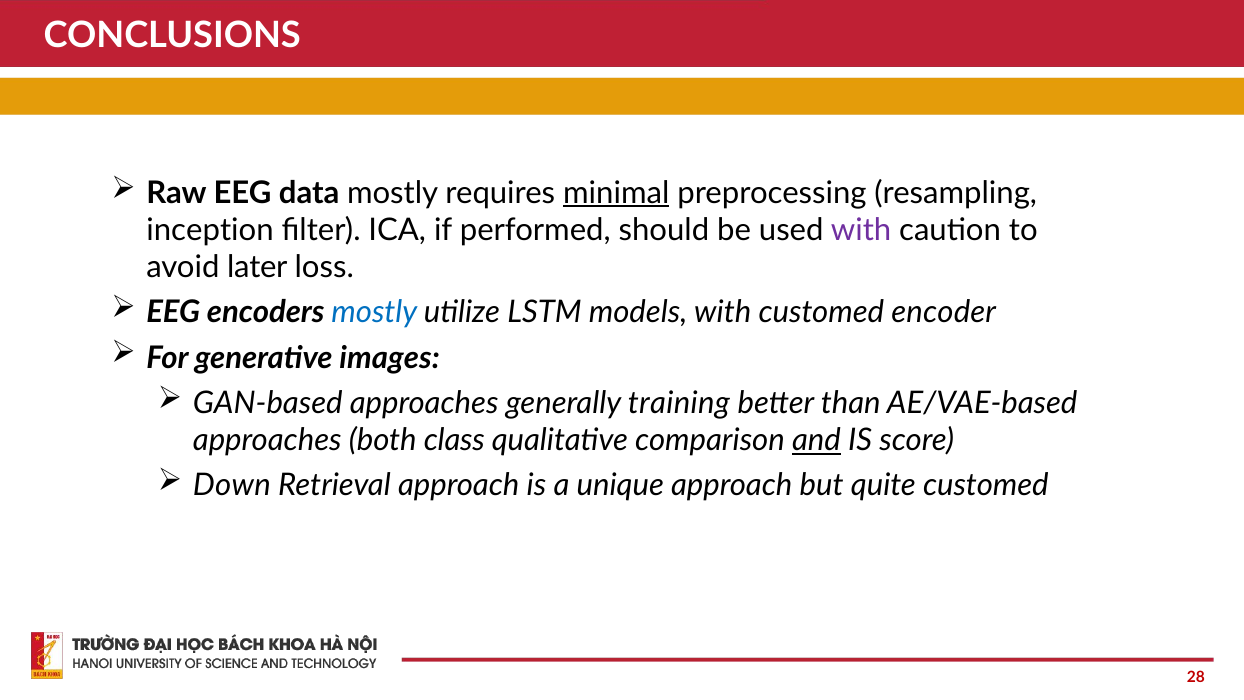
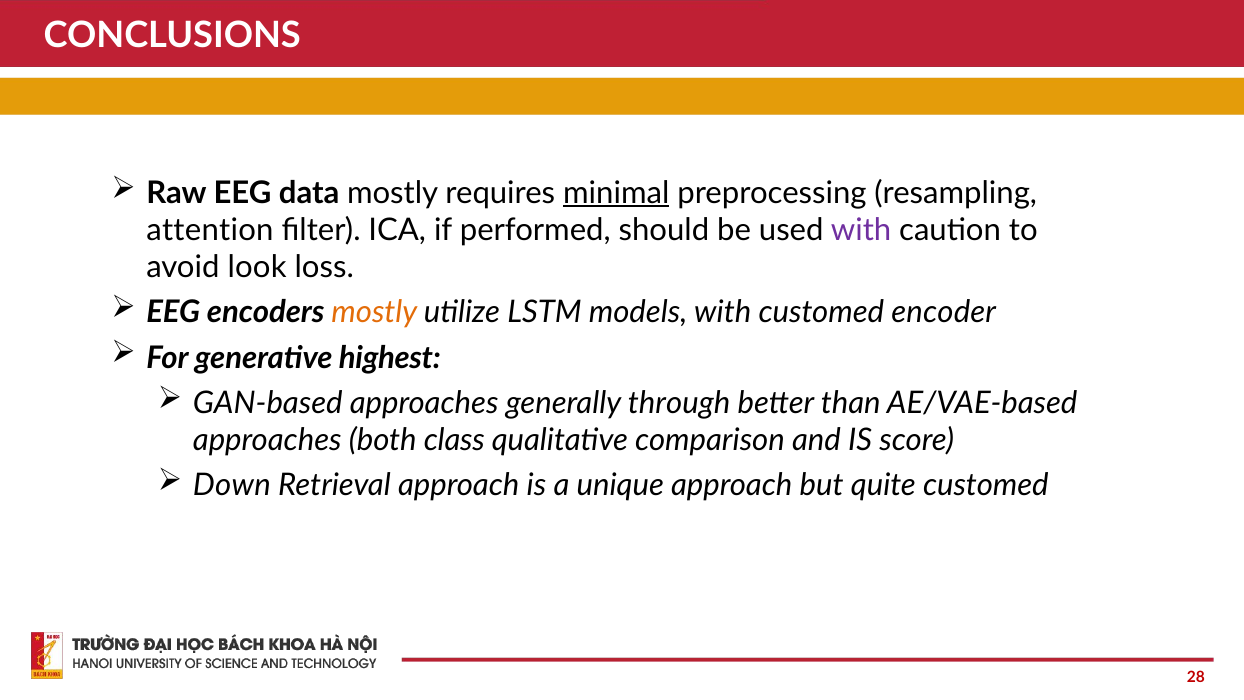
inception: inception -> attention
later: later -> look
mostly at (374, 313) colour: blue -> orange
images: images -> highest
training: training -> through
and underline: present -> none
